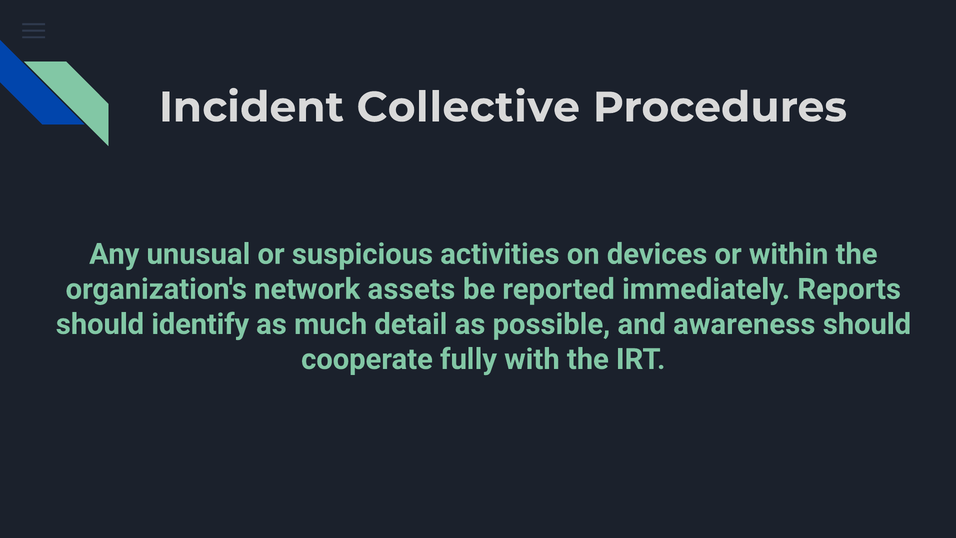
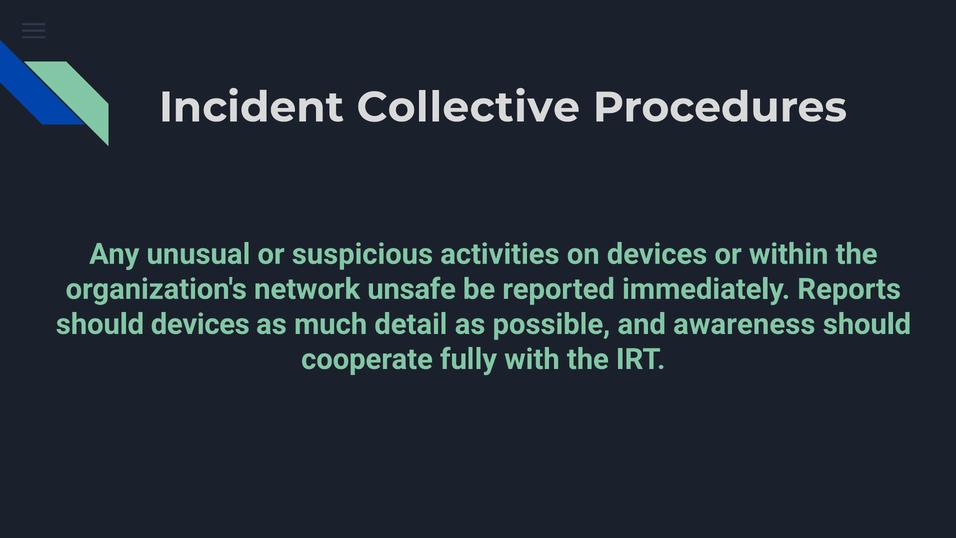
assets: assets -> unsafe
should identify: identify -> devices
